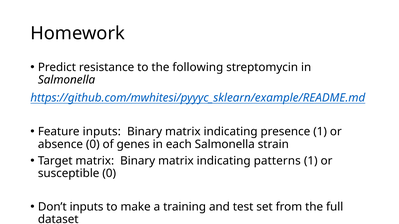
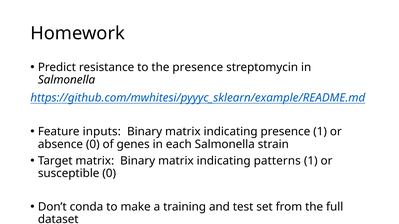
the following: following -> presence
Don’t inputs: inputs -> conda
